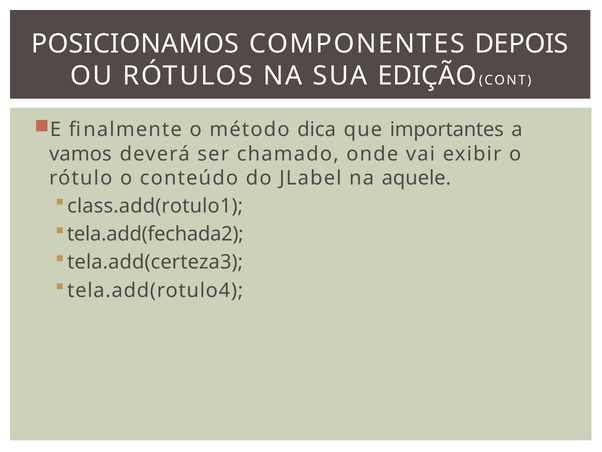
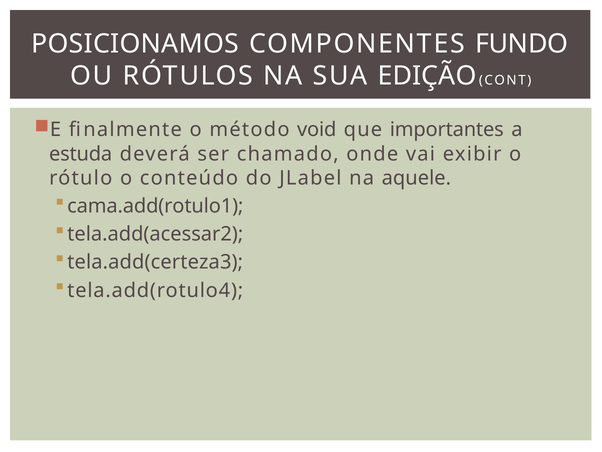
DEPOIS: DEPOIS -> FUNDO
dica: dica -> void
vamos: vamos -> estuda
class.add(rotulo1: class.add(rotulo1 -> cama.add(rotulo1
tela.add(fechada2: tela.add(fechada2 -> tela.add(acessar2
